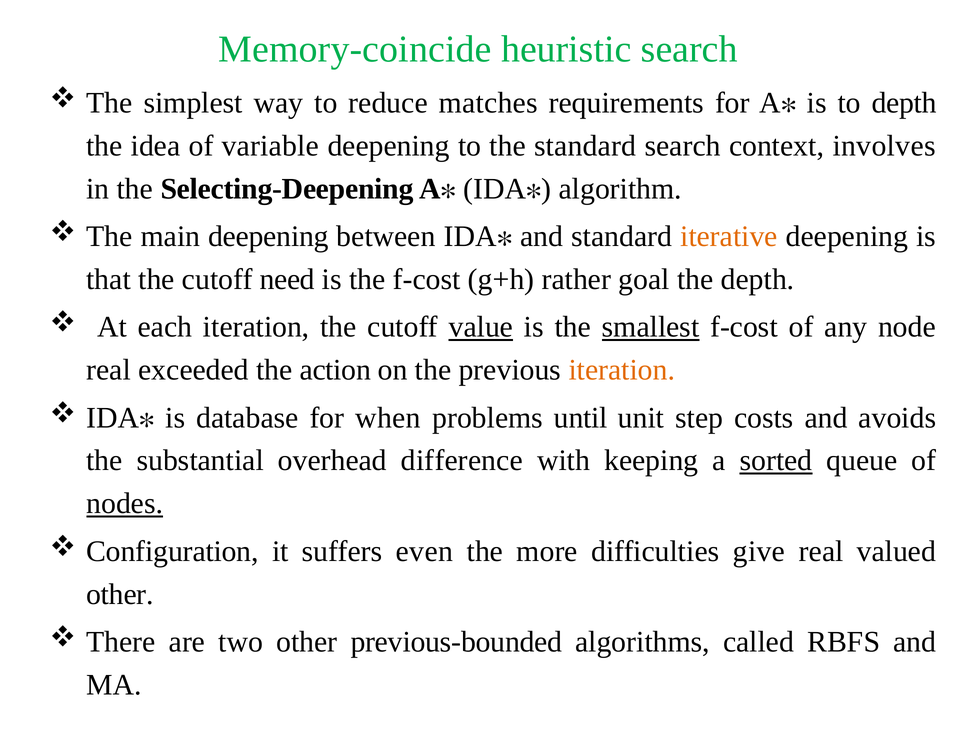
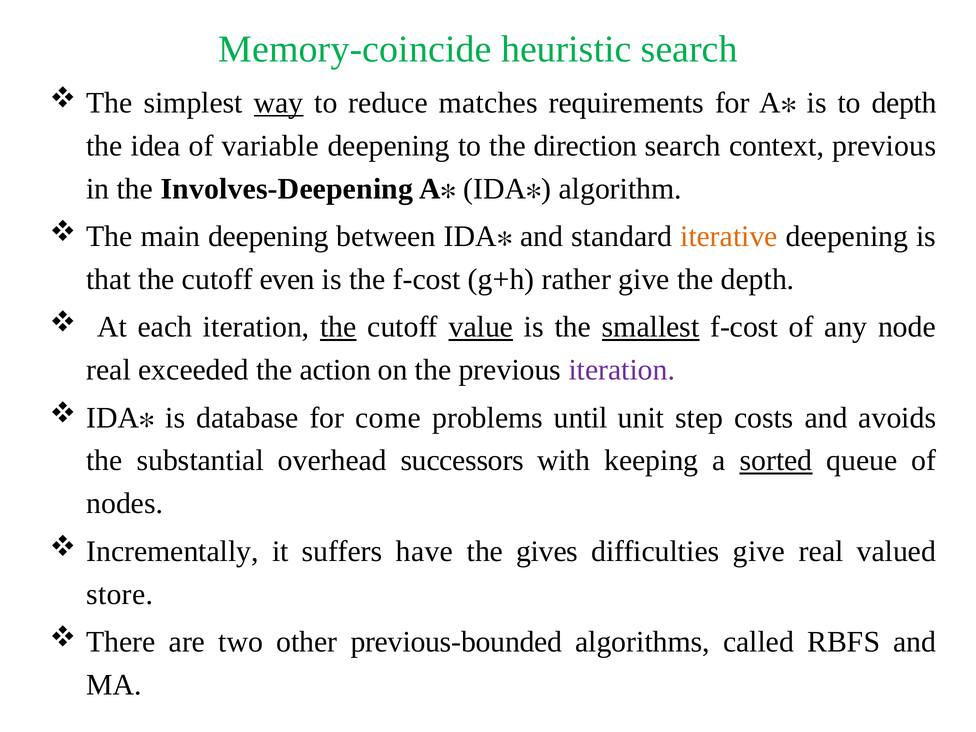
way underline: none -> present
the standard: standard -> direction
context involves: involves -> previous
Selecting-Deepening: Selecting-Deepening -> Involves-Deepening
need: need -> even
rather goal: goal -> give
the at (338, 327) underline: none -> present
iteration at (622, 370) colour: orange -> purple
when: when -> come
difference: difference -> successors
nodes underline: present -> none
Configuration: Configuration -> Incrementally
even: even -> have
more: more -> gives
other at (120, 594): other -> store
